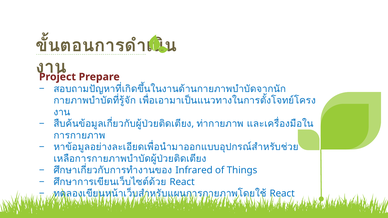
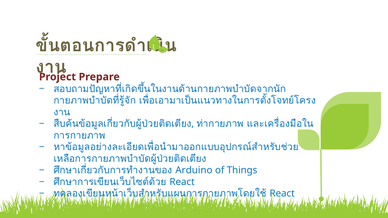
Infrared: Infrared -> Arduino
